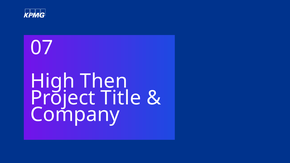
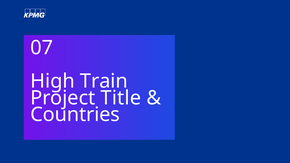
Then: Then -> Train
Company: Company -> Countries
